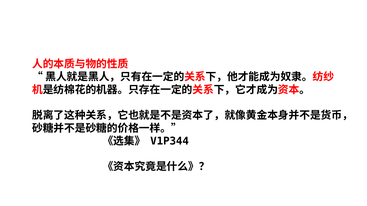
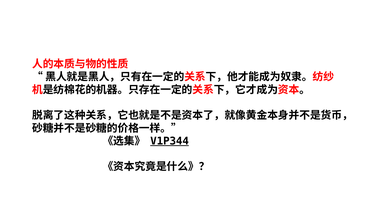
V1P344 underline: none -> present
